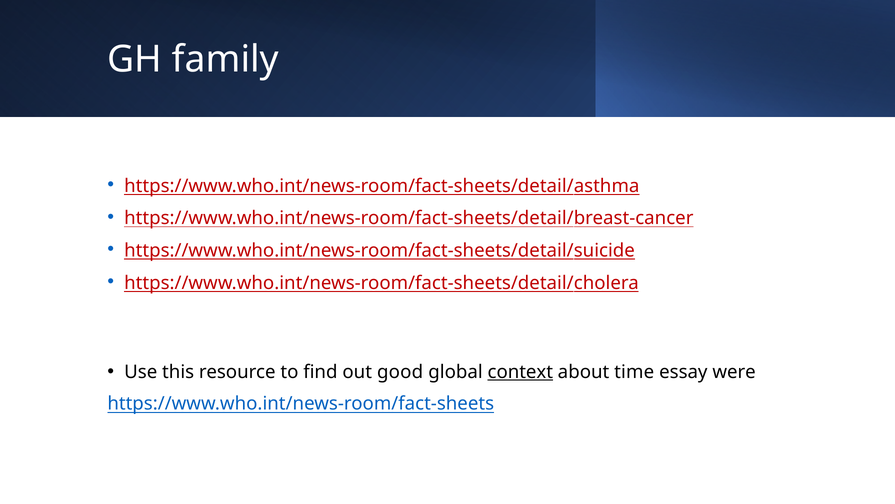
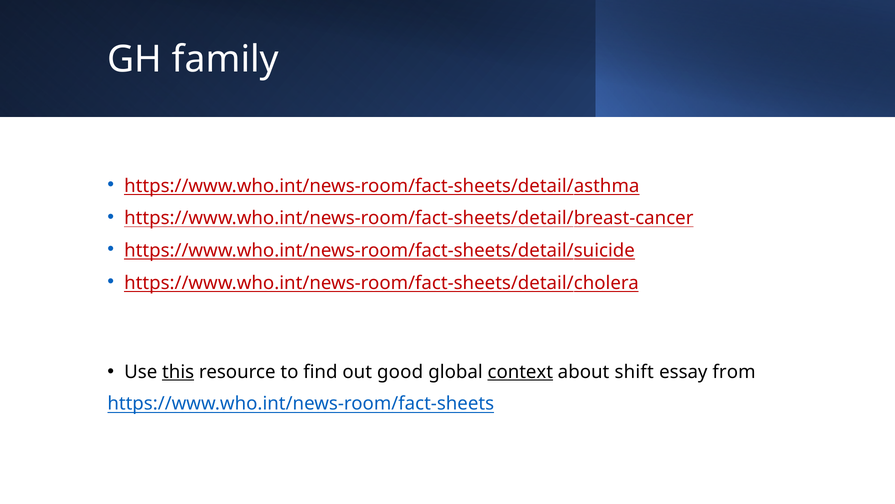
this underline: none -> present
time: time -> shift
were: were -> from
